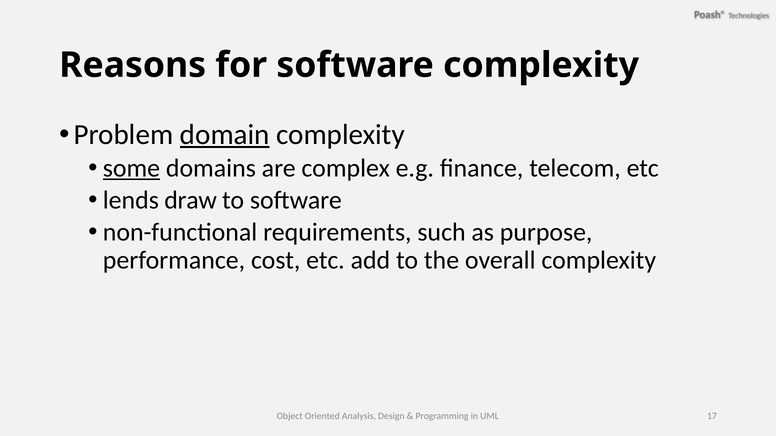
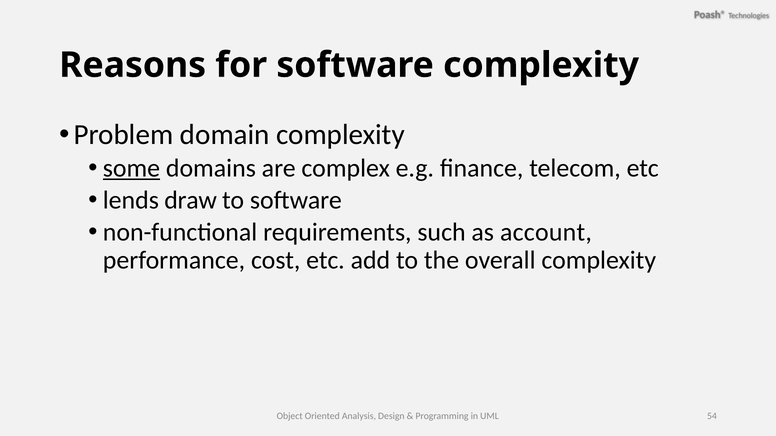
domain underline: present -> none
purpose: purpose -> account
17: 17 -> 54
